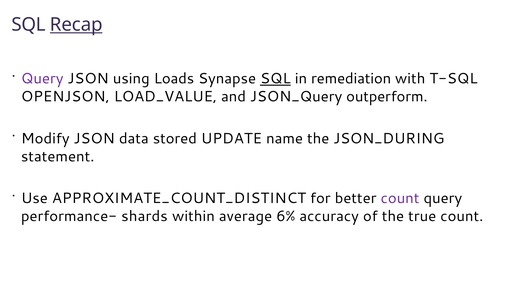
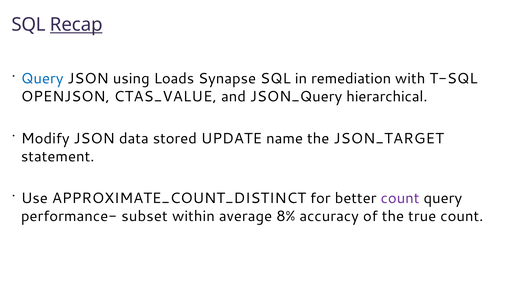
Query at (42, 79) colour: purple -> blue
SQL at (275, 79) underline: present -> none
LOAD_VALUE: LOAD_VALUE -> CTAS_VALUE
outperform: outperform -> hierarchical
JSON_DURING: JSON_DURING -> JSON_TARGET
shards: shards -> subset
6%: 6% -> 8%
